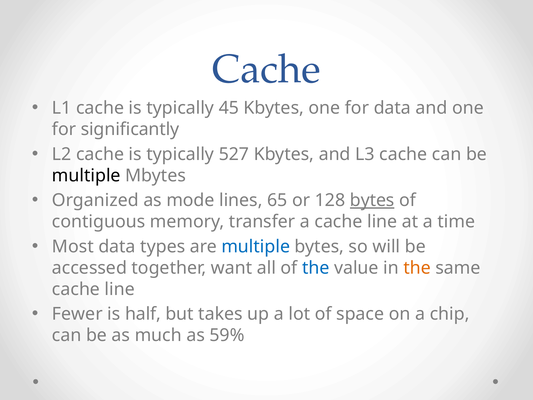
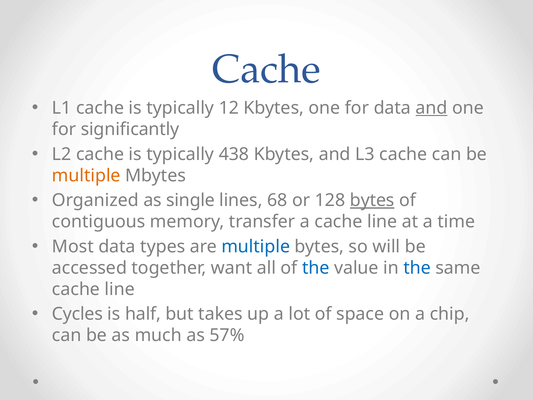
45: 45 -> 12
and at (431, 108) underline: none -> present
527: 527 -> 438
multiple at (86, 175) colour: black -> orange
mode: mode -> single
65: 65 -> 68
the at (417, 268) colour: orange -> blue
Fewer: Fewer -> Cycles
59%: 59% -> 57%
